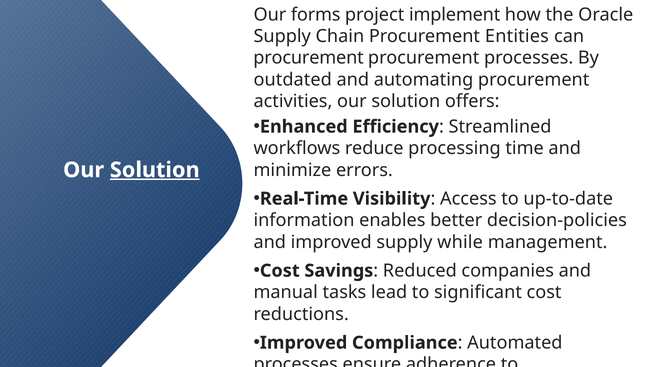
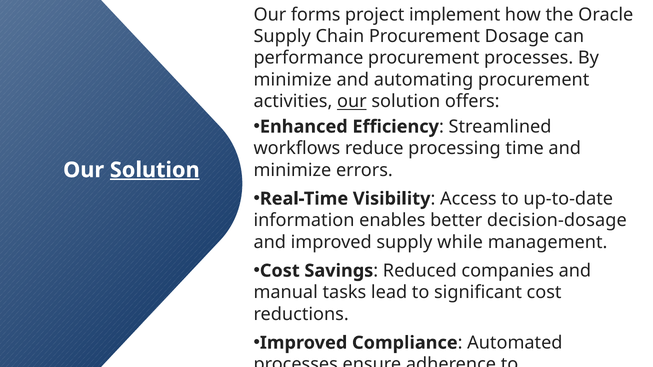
Entities: Entities -> Dosage
procurement at (309, 58): procurement -> performance
outdated at (293, 80): outdated -> minimize
our at (352, 102) underline: none -> present
decision-policies: decision-policies -> decision-dosage
